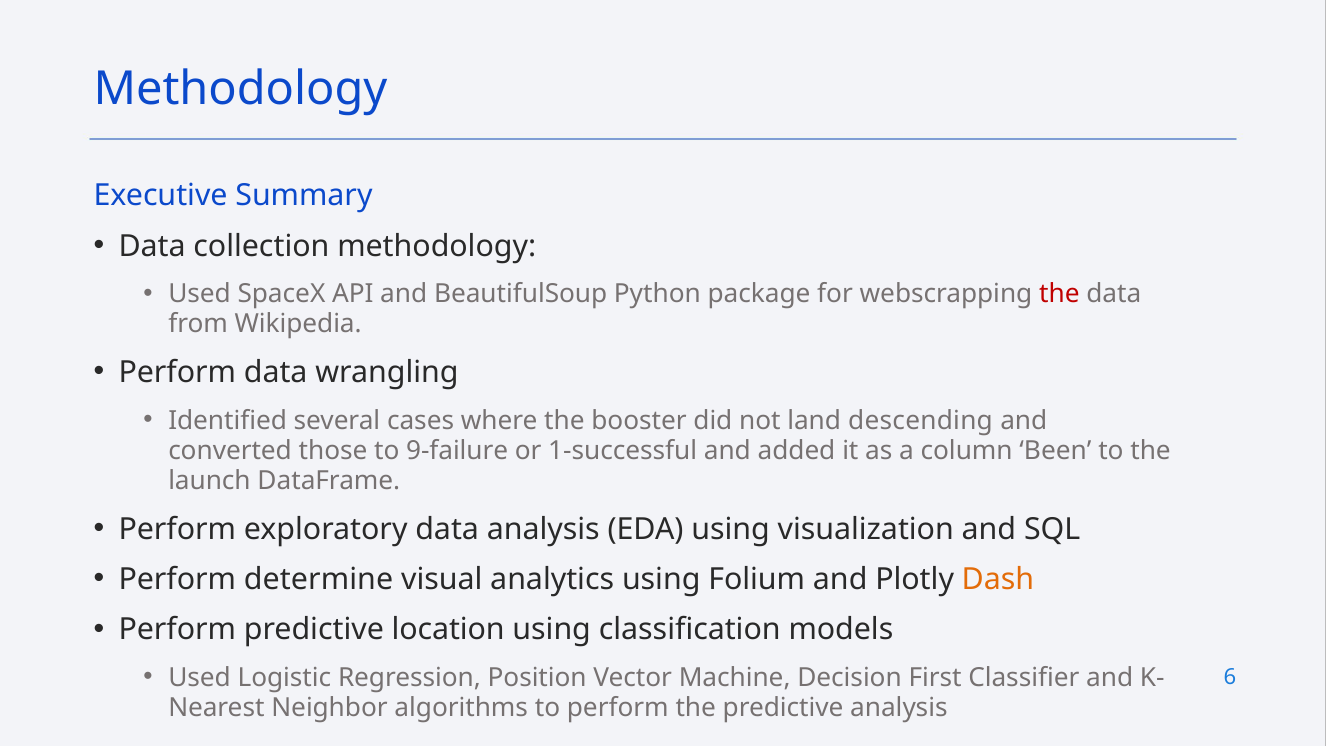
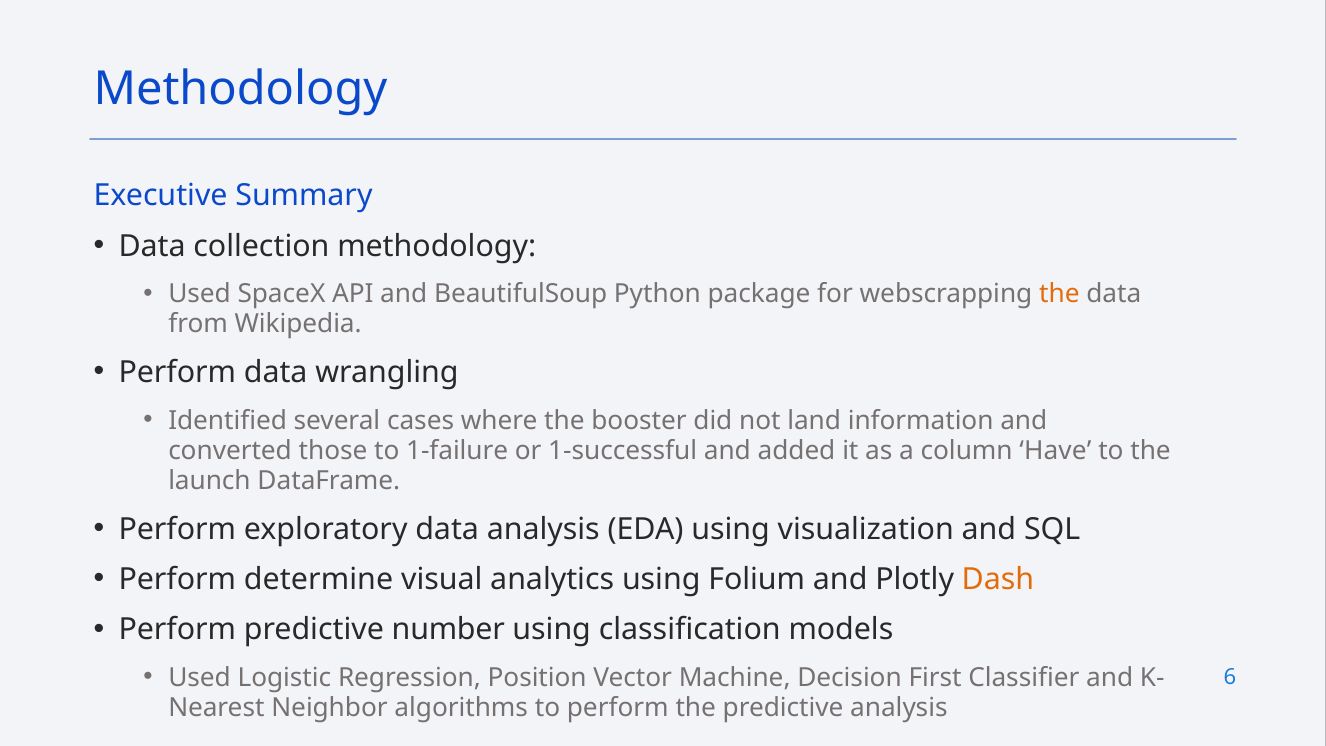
the at (1059, 294) colour: red -> orange
descending: descending -> information
9-failure: 9-failure -> 1-failure
Been: Been -> Have
location: location -> number
